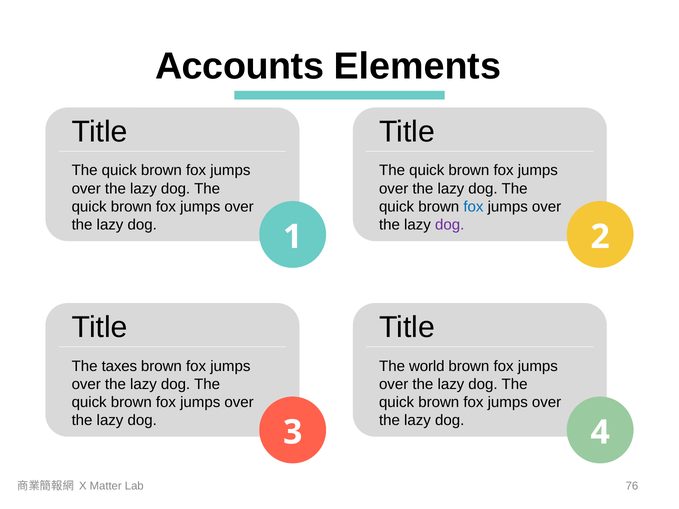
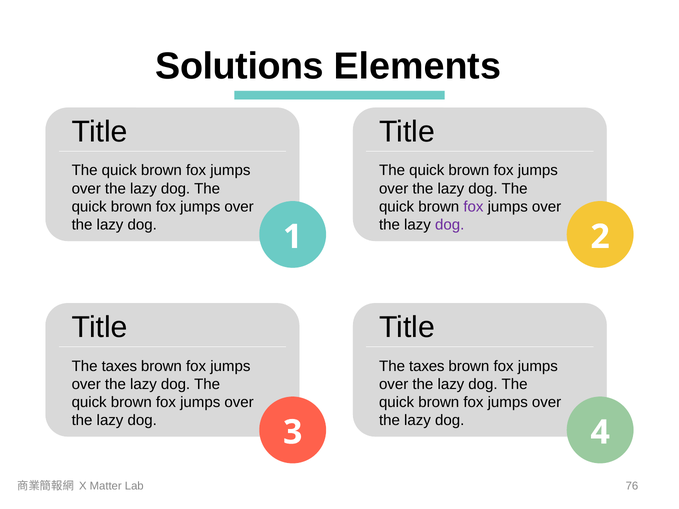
Accounts: Accounts -> Solutions
fox at (473, 207) colour: blue -> purple
world at (427, 366): world -> taxes
